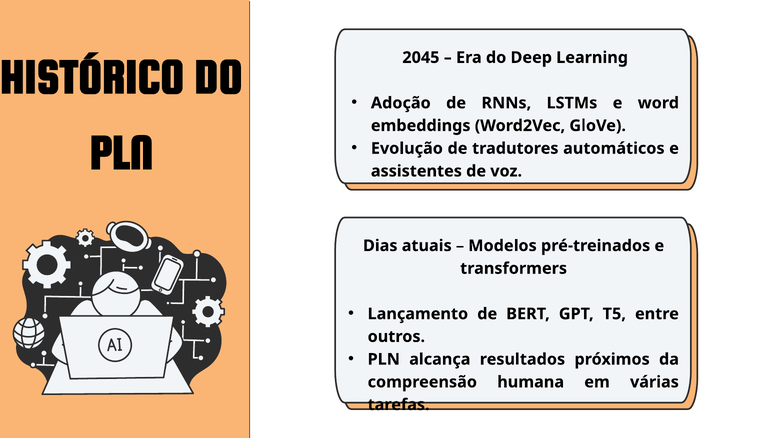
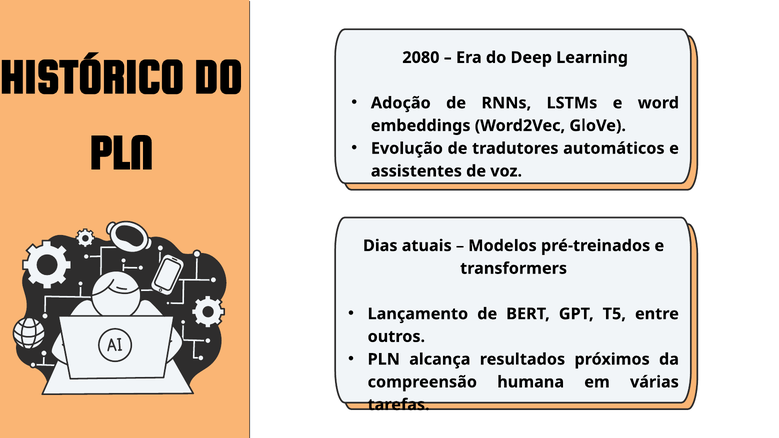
2045: 2045 -> 2080
